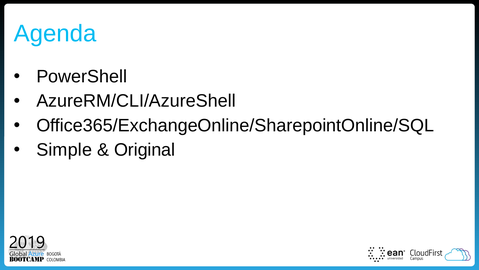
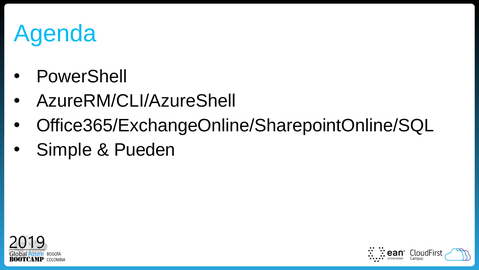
Original: Original -> Pueden
